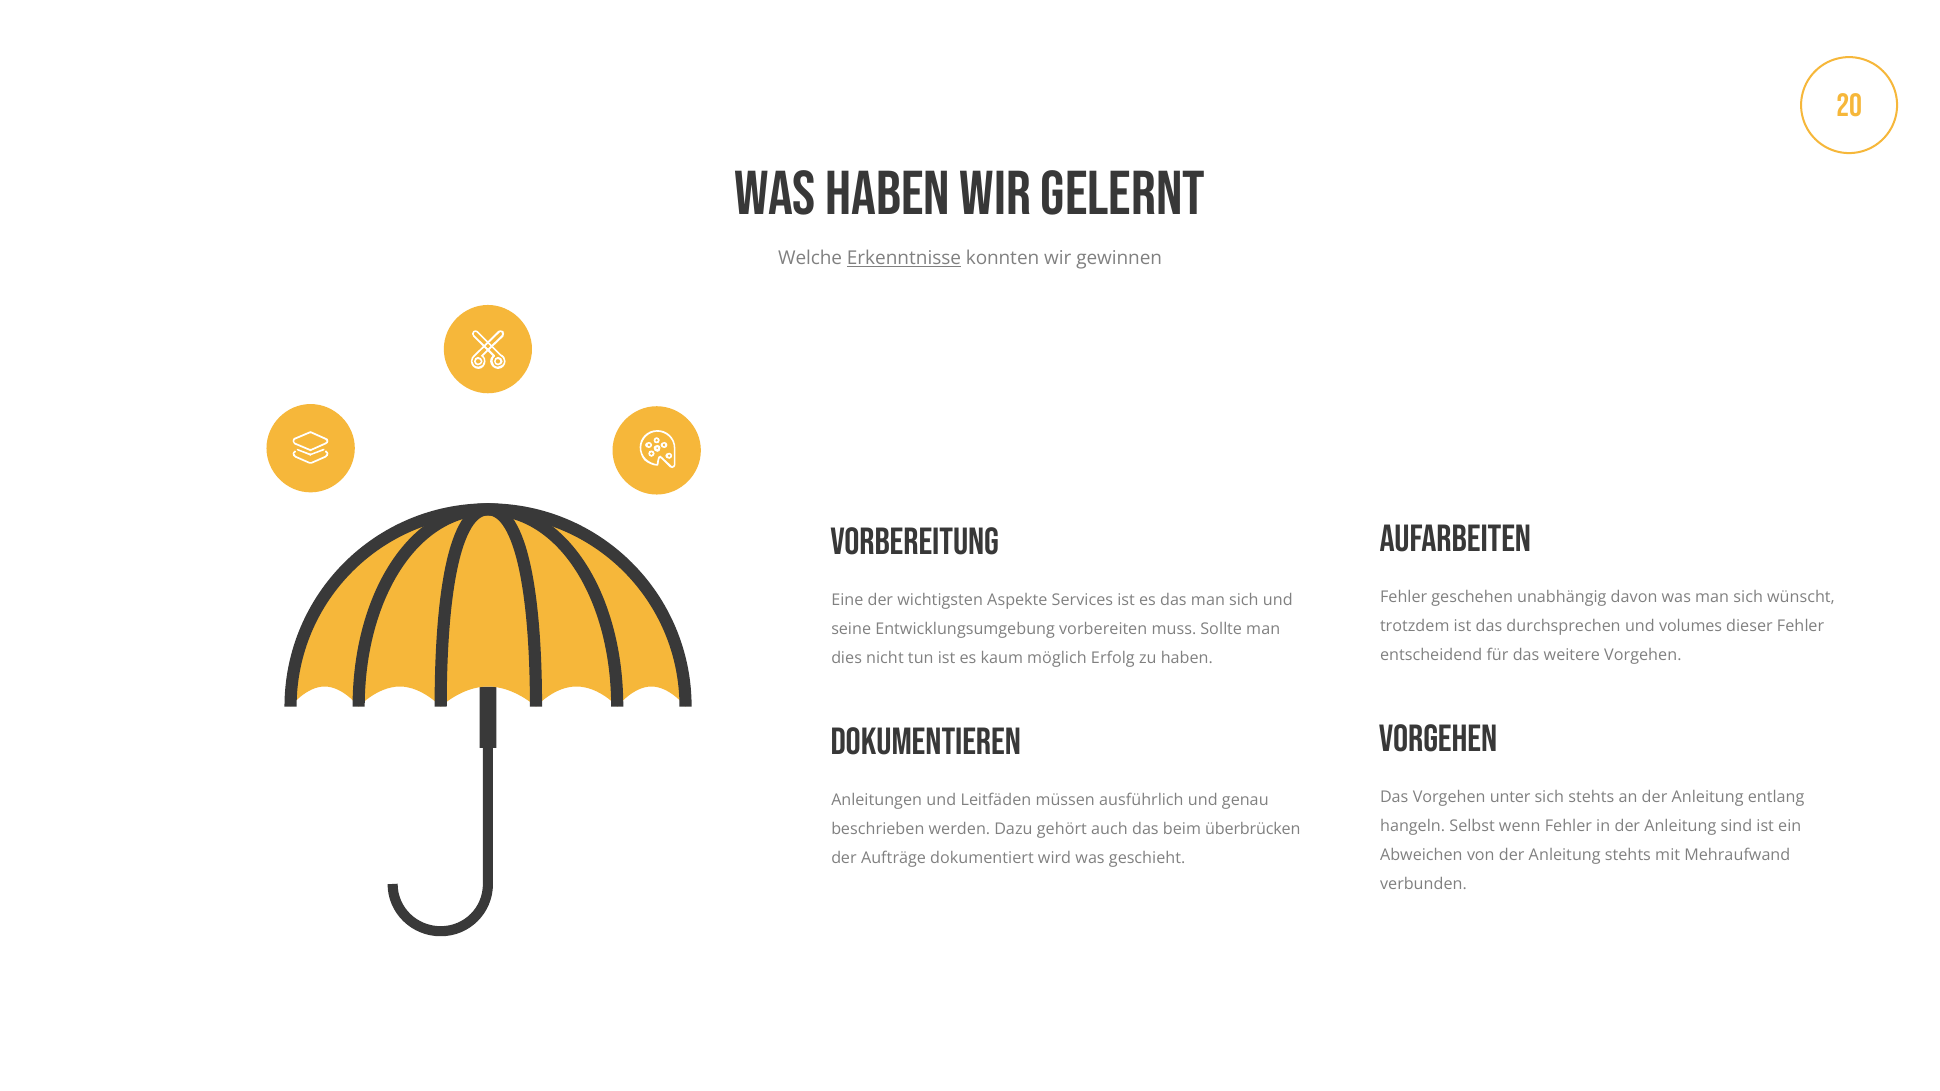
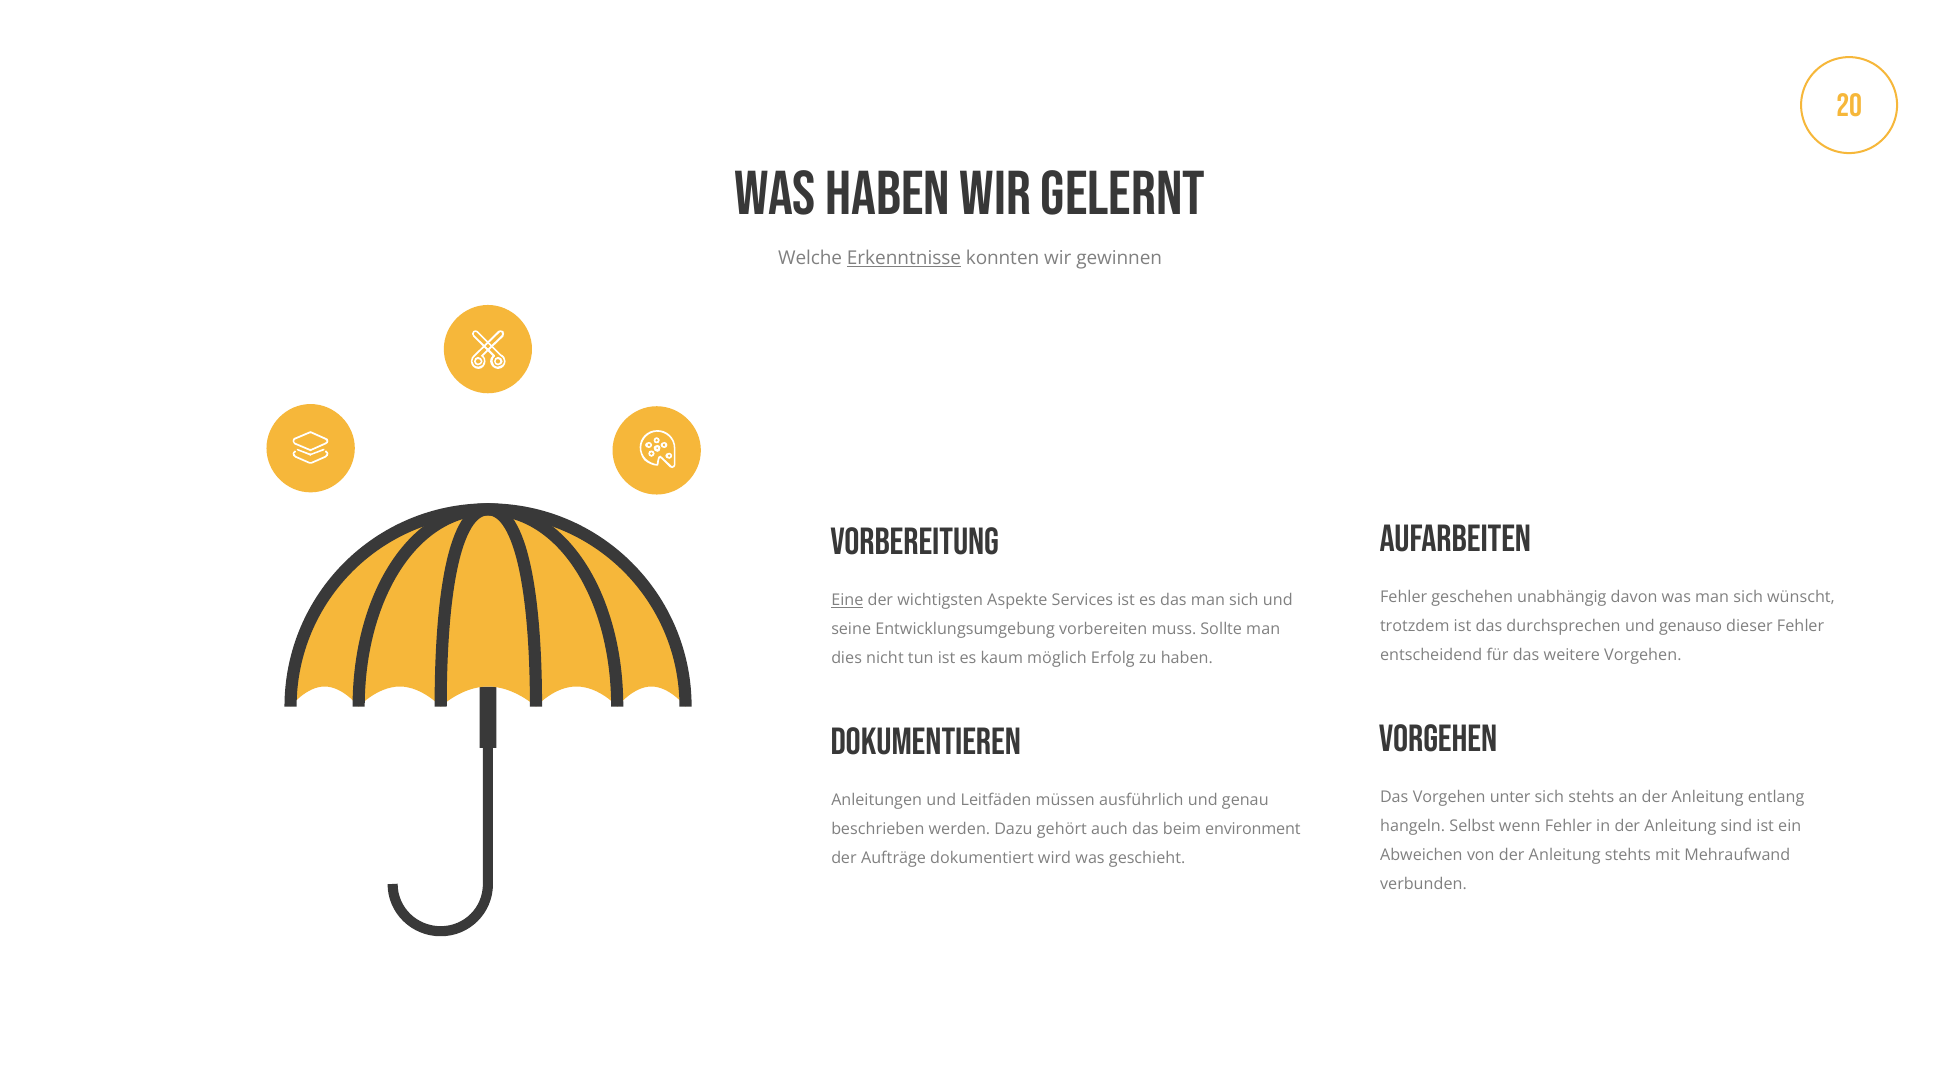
Eine underline: none -> present
volumes: volumes -> genauso
überbrücken: überbrücken -> environment
